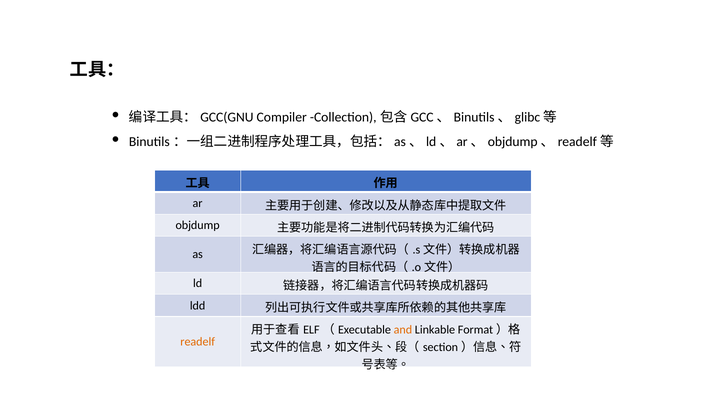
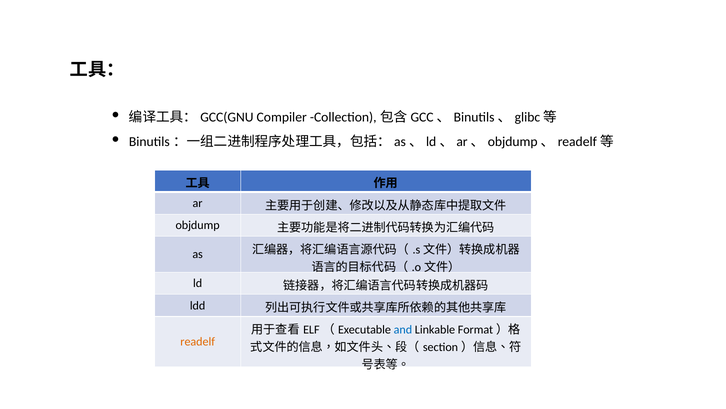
and colour: orange -> blue
